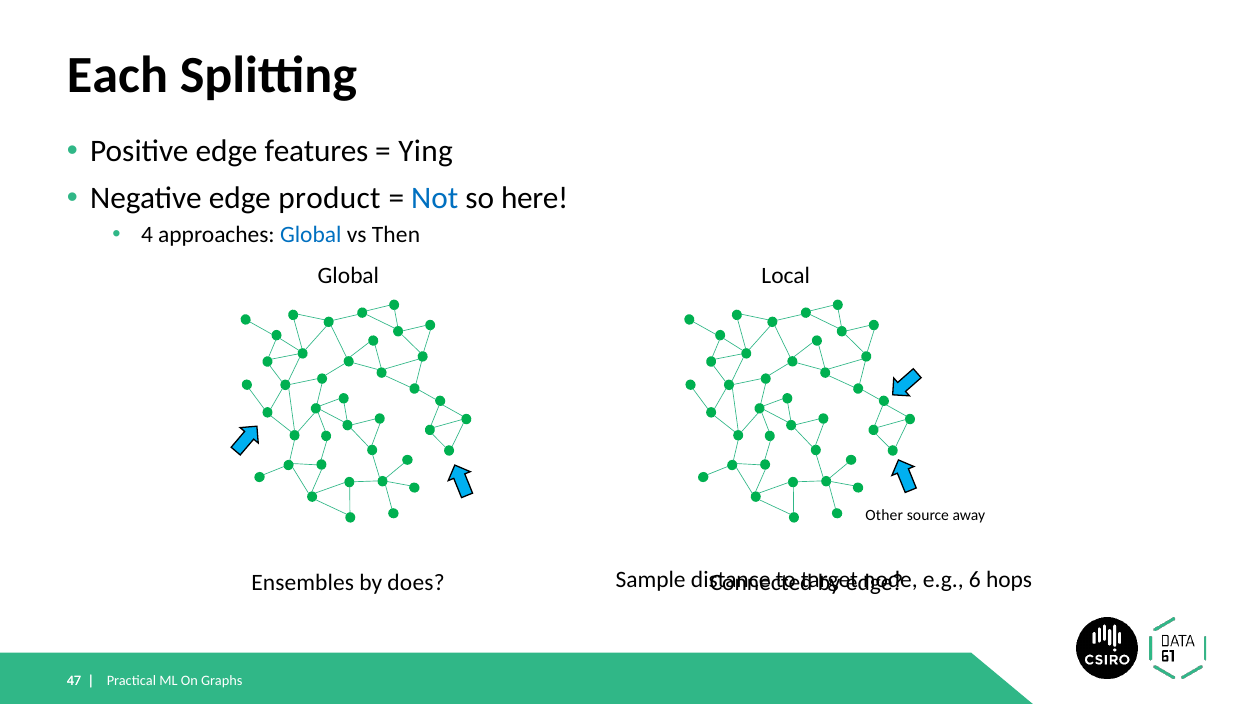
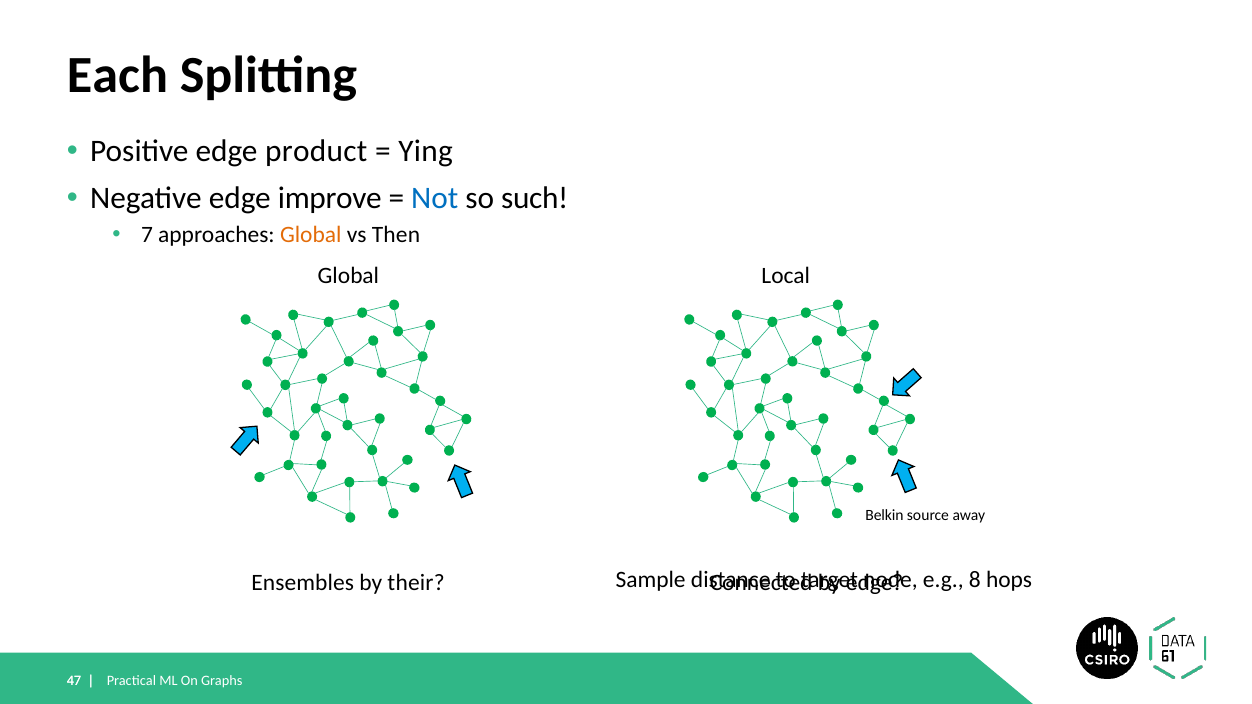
features: features -> product
product: product -> improve
here: here -> such
4: 4 -> 7
Global at (311, 235) colour: blue -> orange
Other: Other -> Belkin
6: 6 -> 8
does: does -> their
